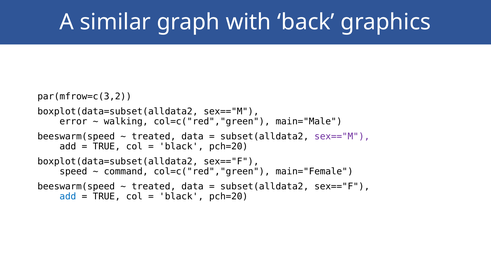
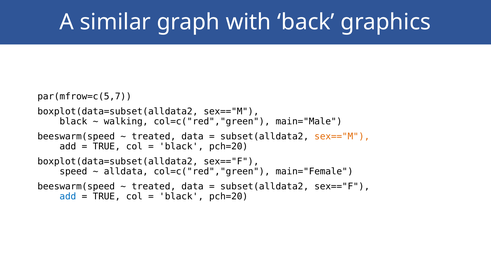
par(mfrow=c(3,2: par(mfrow=c(3,2 -> par(mfrow=c(5,7
error at (73, 121): error -> black
sex=="M at (342, 137) colour: purple -> orange
command: command -> alldata
